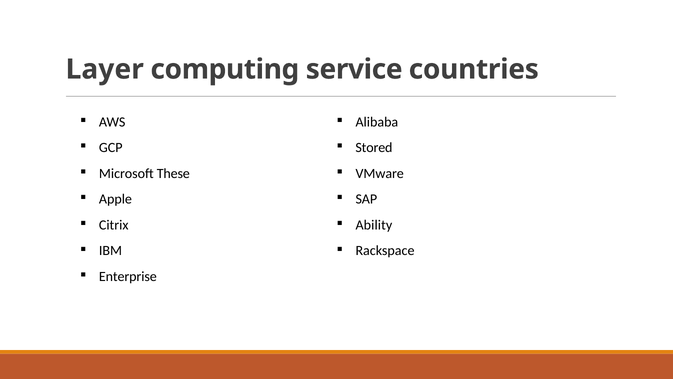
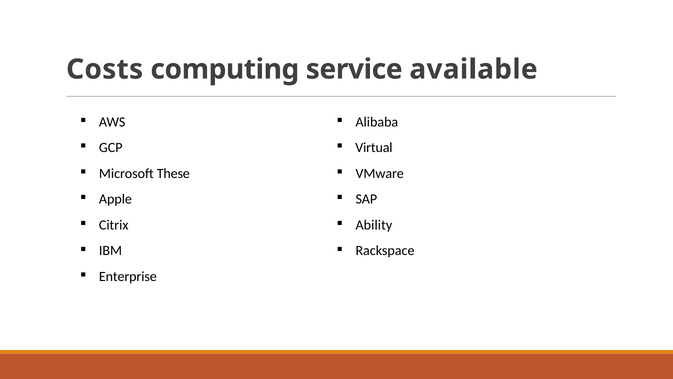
Layer: Layer -> Costs
countries: countries -> available
Stored: Stored -> Virtual
